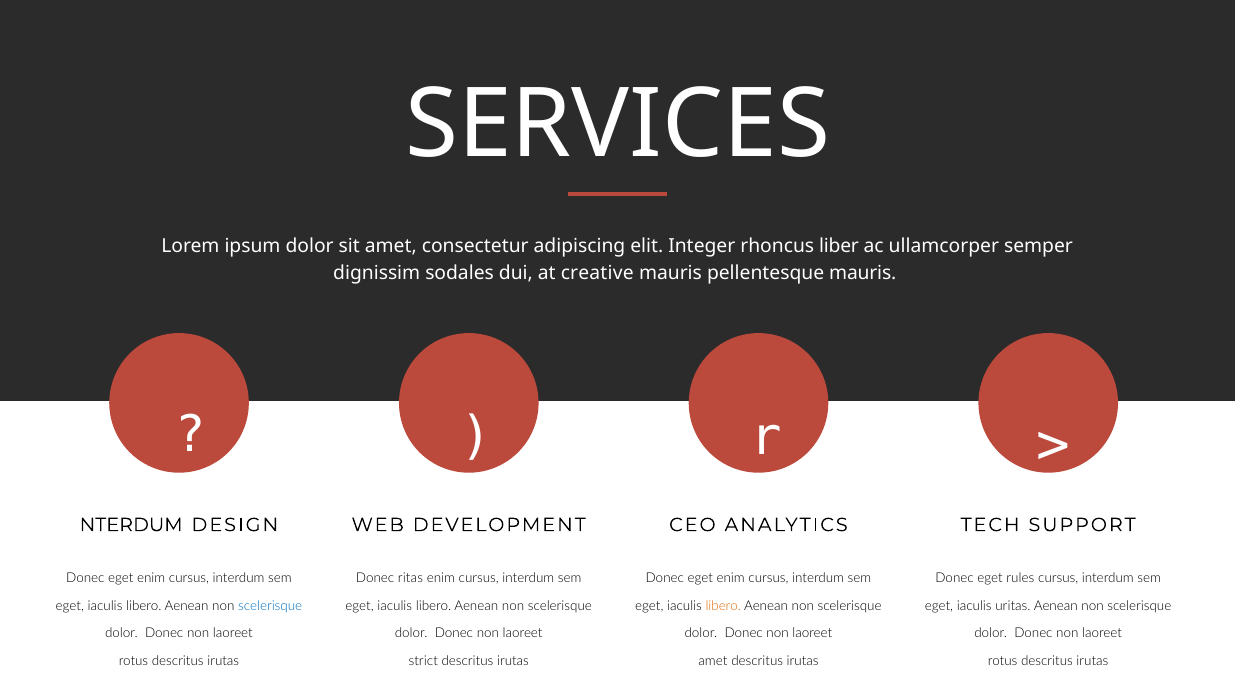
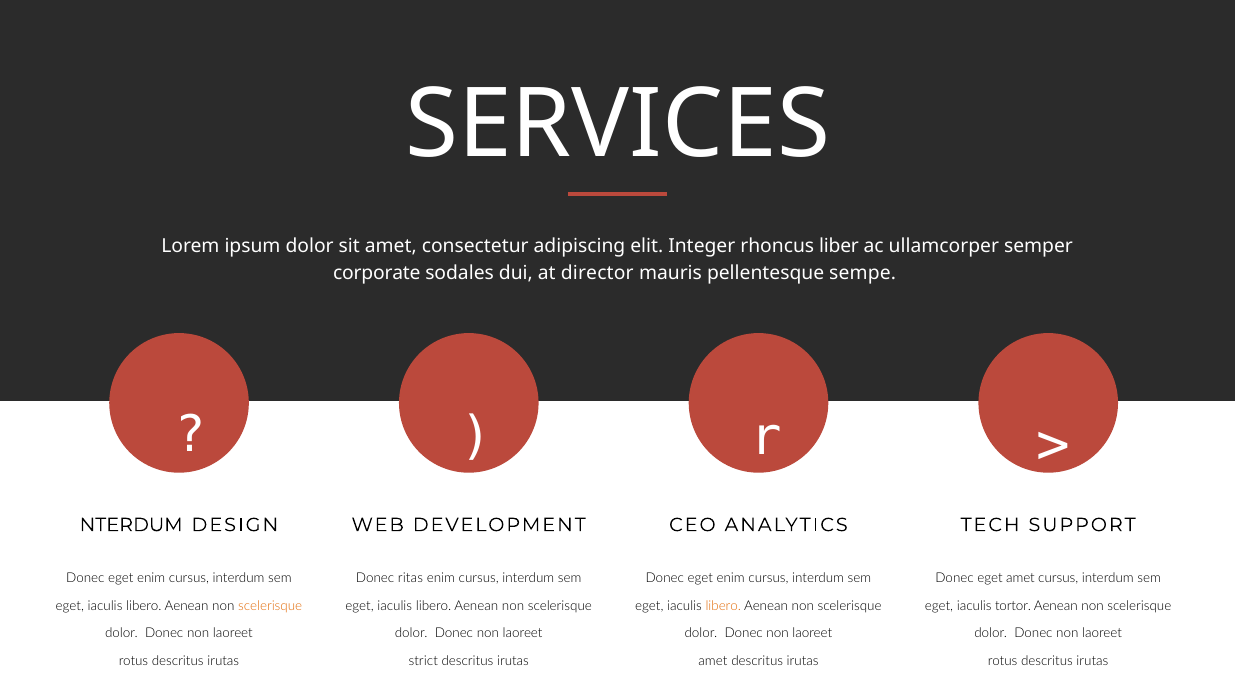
dignissim: dignissim -> corporate
creative: creative -> director
pellentesque mauris: mauris -> sempe
eget rules: rules -> amet
scelerisque at (270, 605) colour: blue -> orange
uritas: uritas -> tortor
